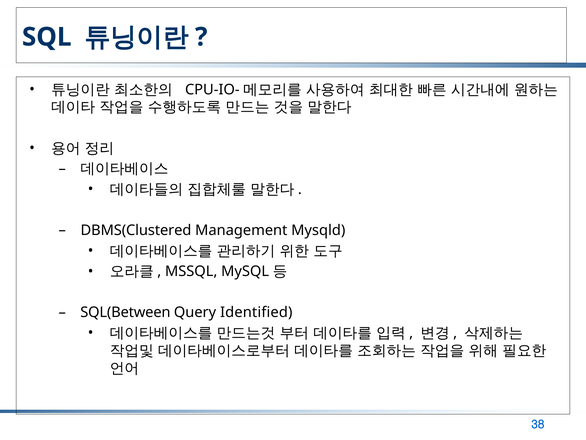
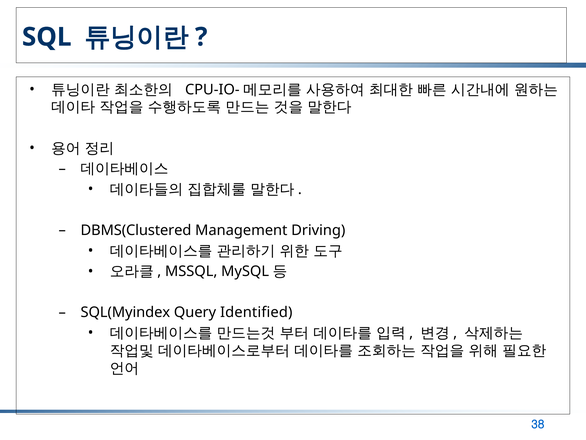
Mysqld: Mysqld -> Driving
SQL(Between: SQL(Between -> SQL(Myindex
